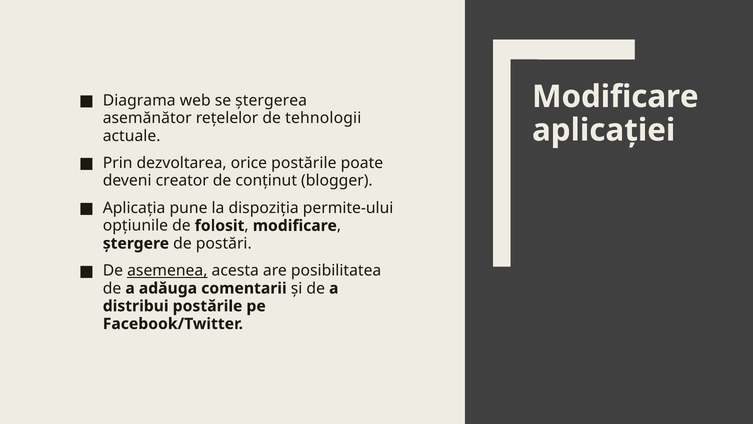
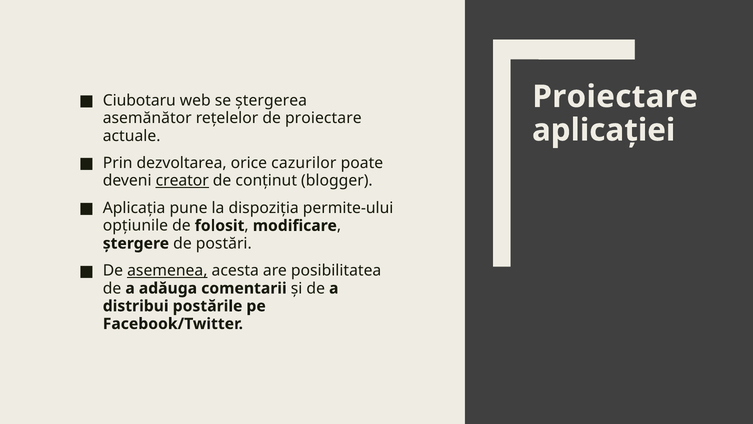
Modificare at (615, 97): Modificare -> Proiectare
Diagrama: Diagrama -> Ciubotaru
de tehnologii: tehnologii -> proiectare
orice postările: postările -> cazurilor
creator underline: none -> present
